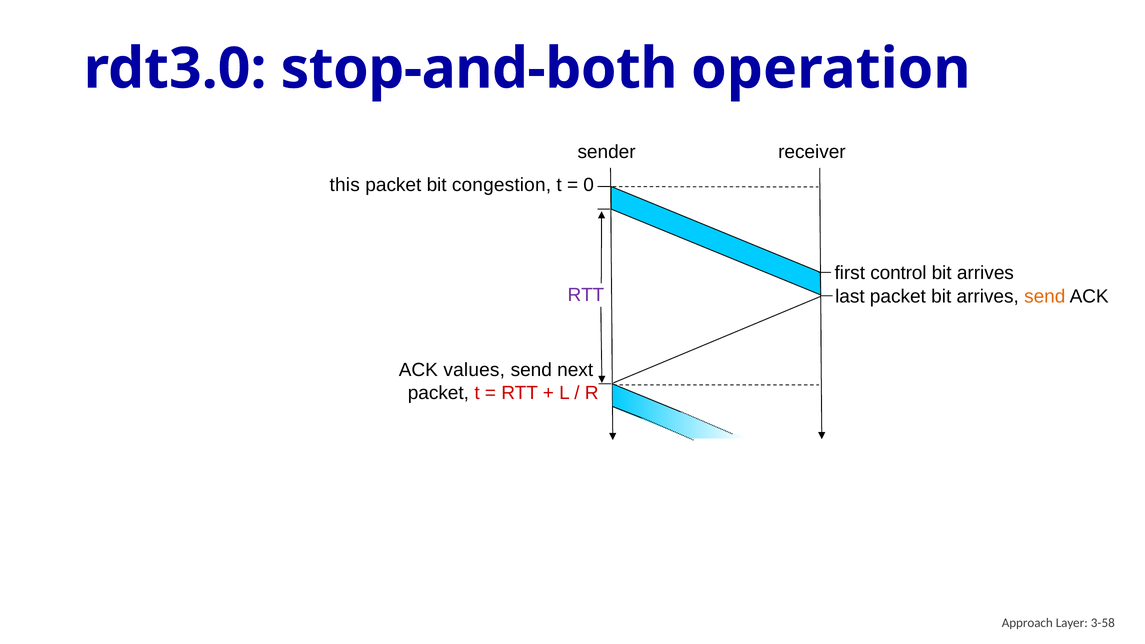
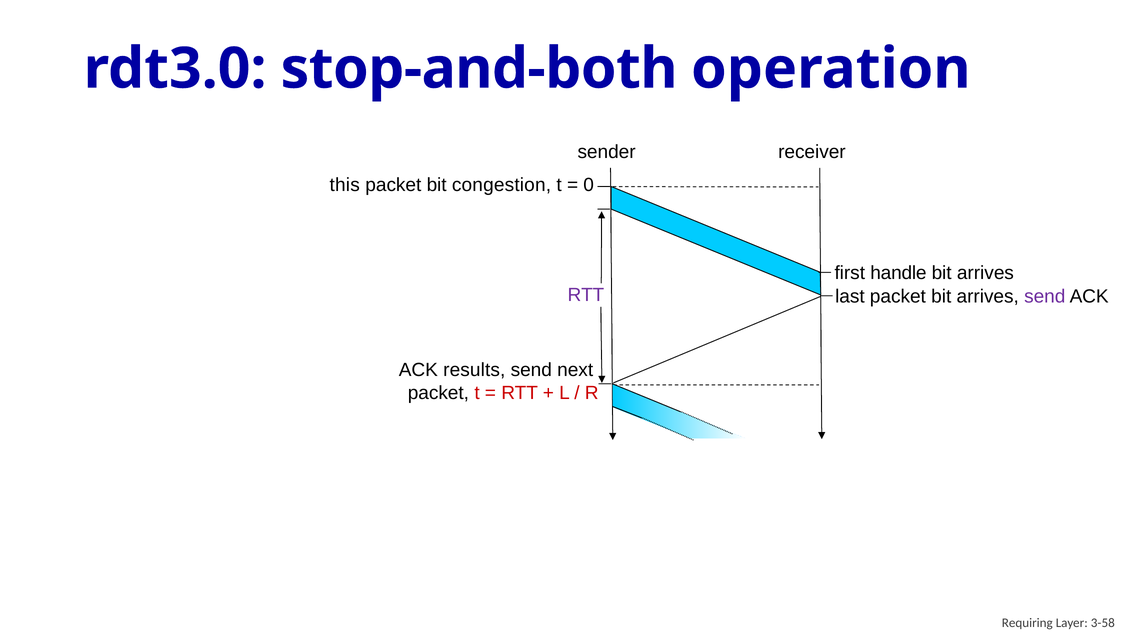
control: control -> handle
send at (1045, 297) colour: orange -> purple
values: values -> results
Approach: Approach -> Requiring
